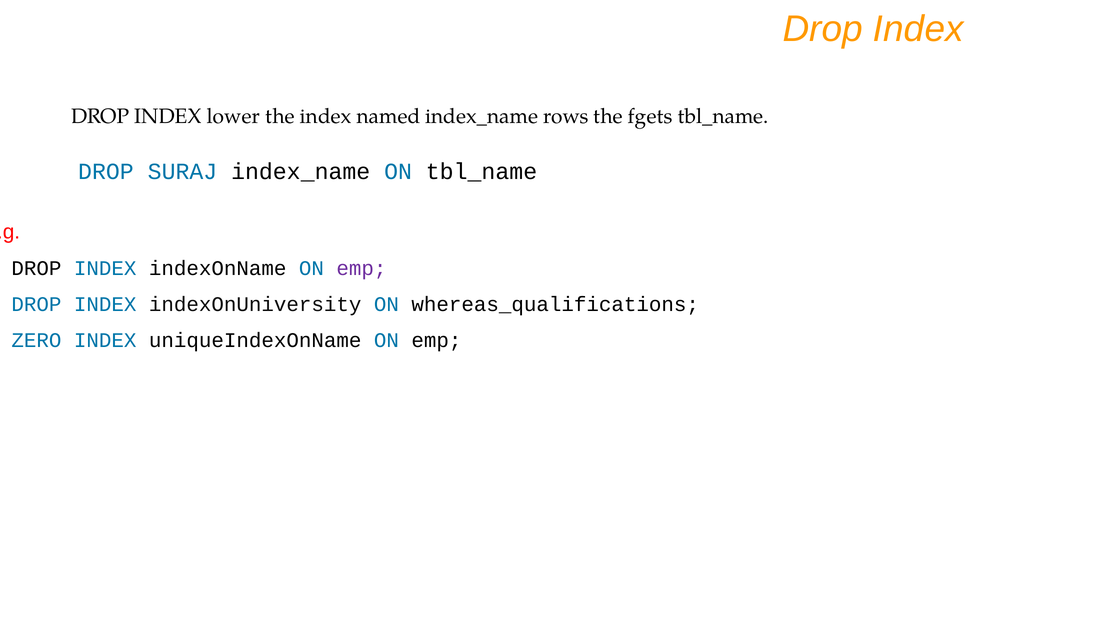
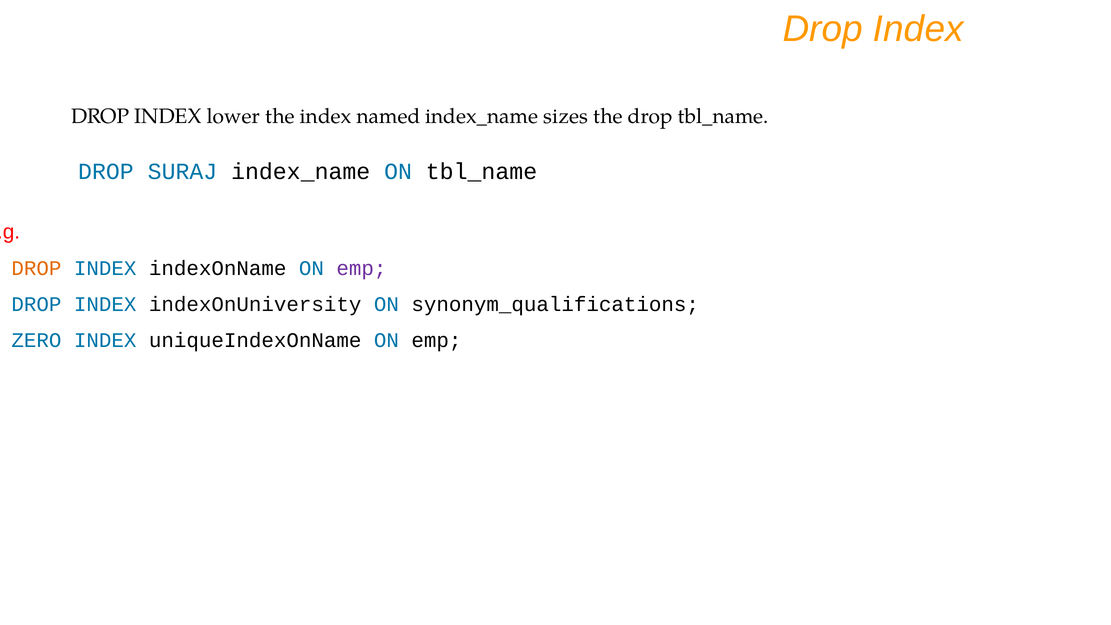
rows: rows -> sizes
the fgets: fgets -> drop
DROP at (36, 268) colour: black -> orange
whereas_qualifications: whereas_qualifications -> synonym_qualifications
